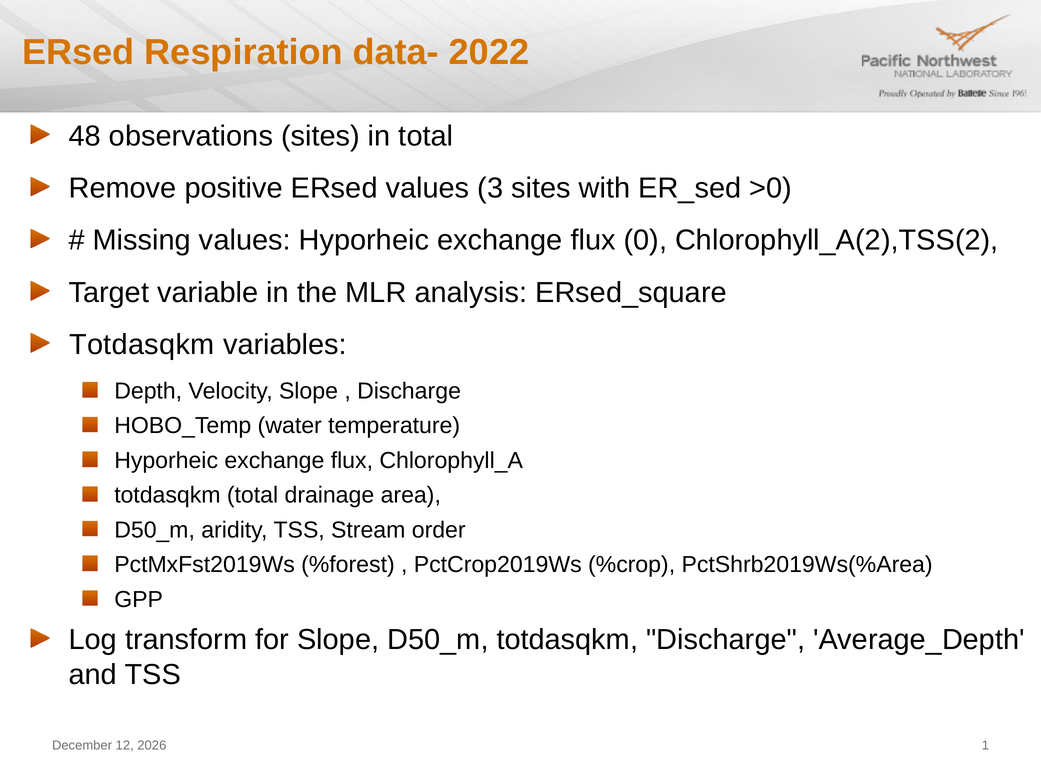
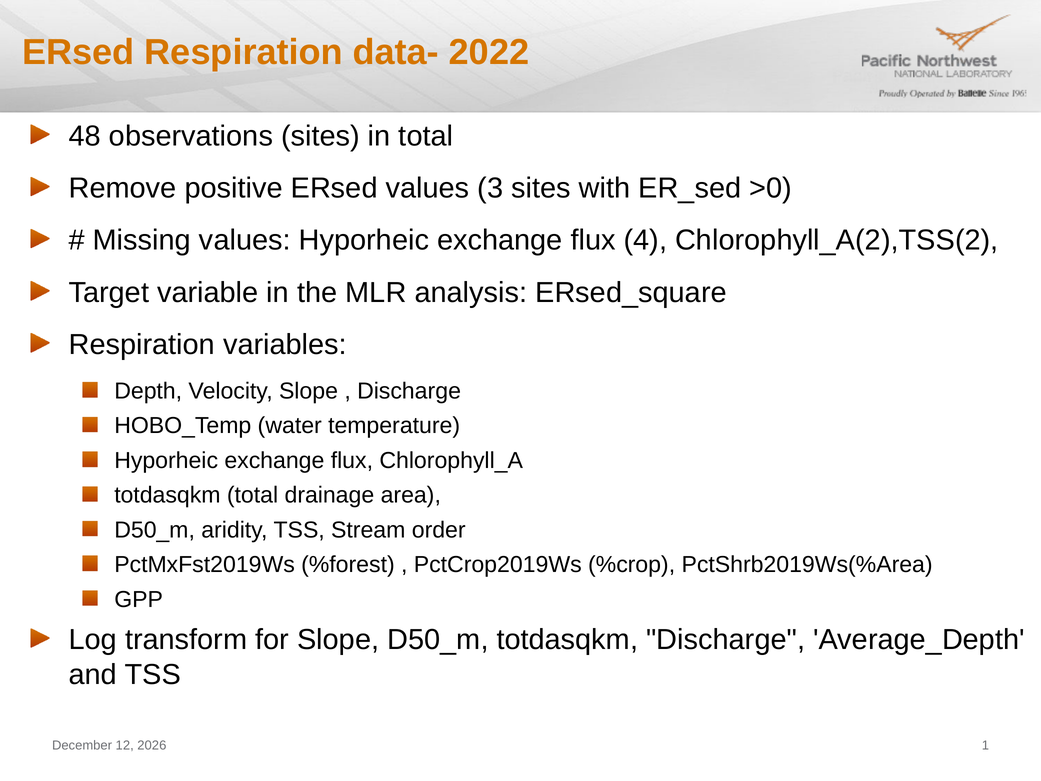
0: 0 -> 4
Totdasqkm at (142, 345): Totdasqkm -> Respiration
